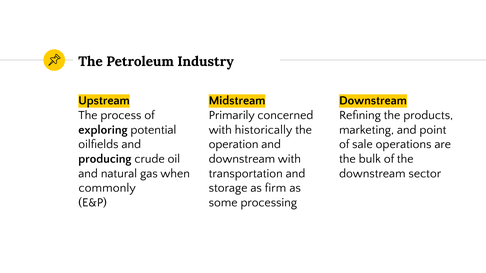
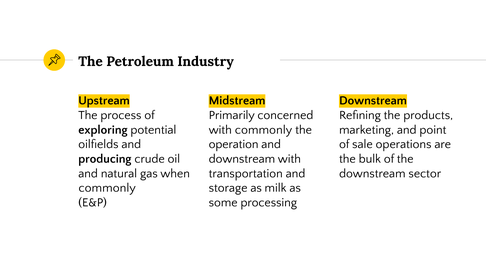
with historically: historically -> commonly
firm: firm -> milk
